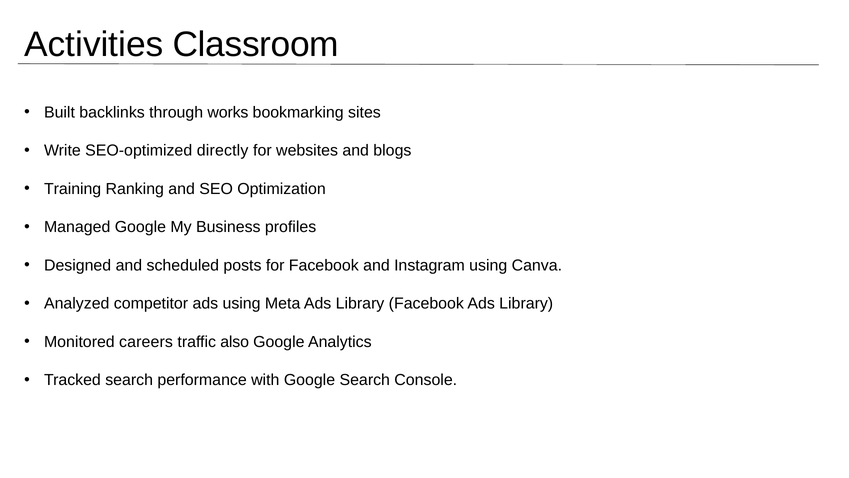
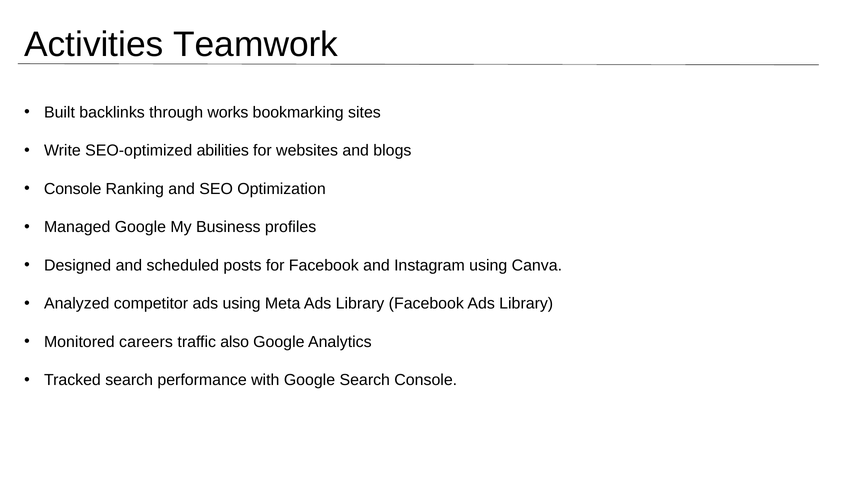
Classroom: Classroom -> Teamwork
directly: directly -> abilities
Training at (73, 189): Training -> Console
